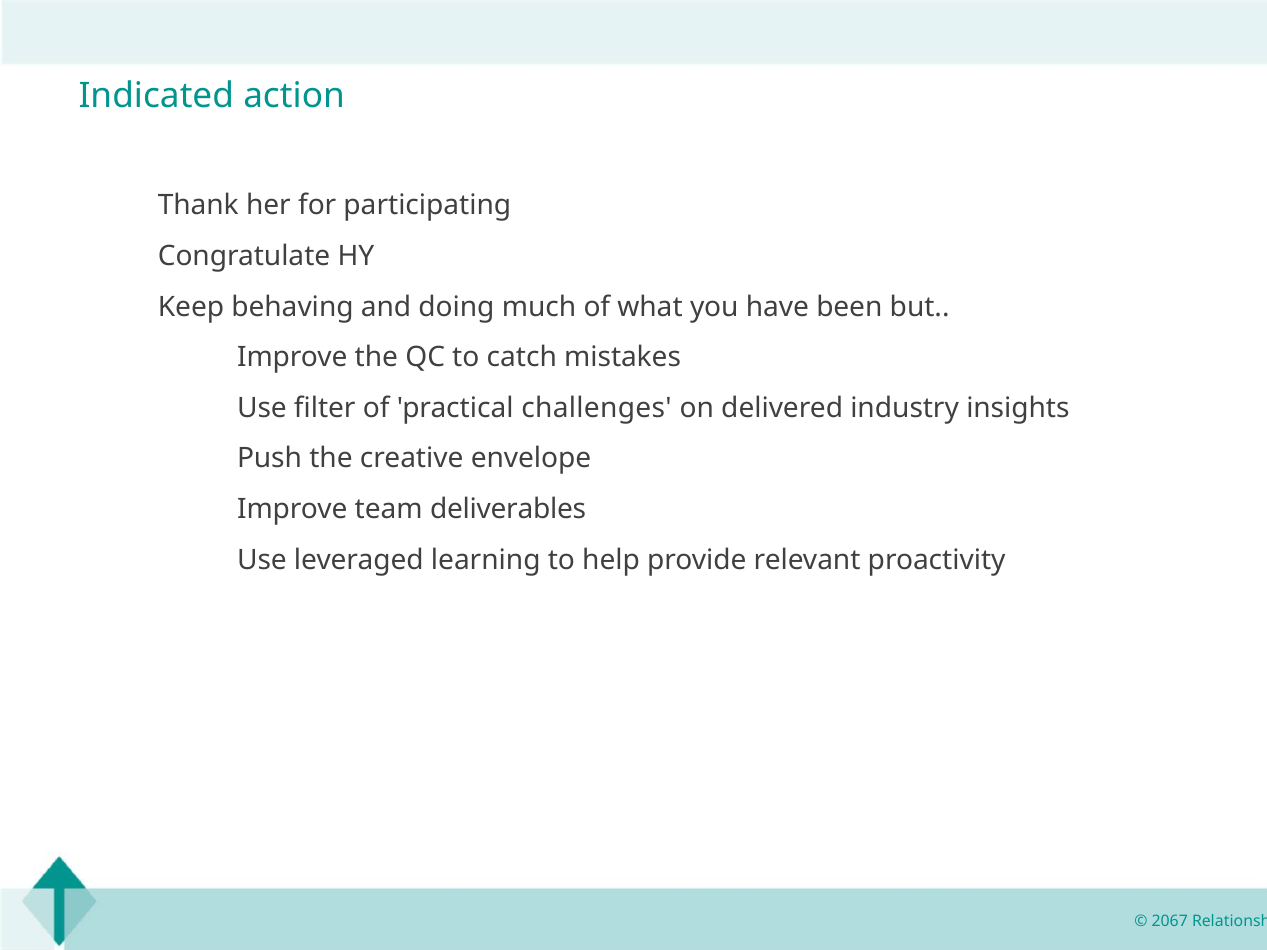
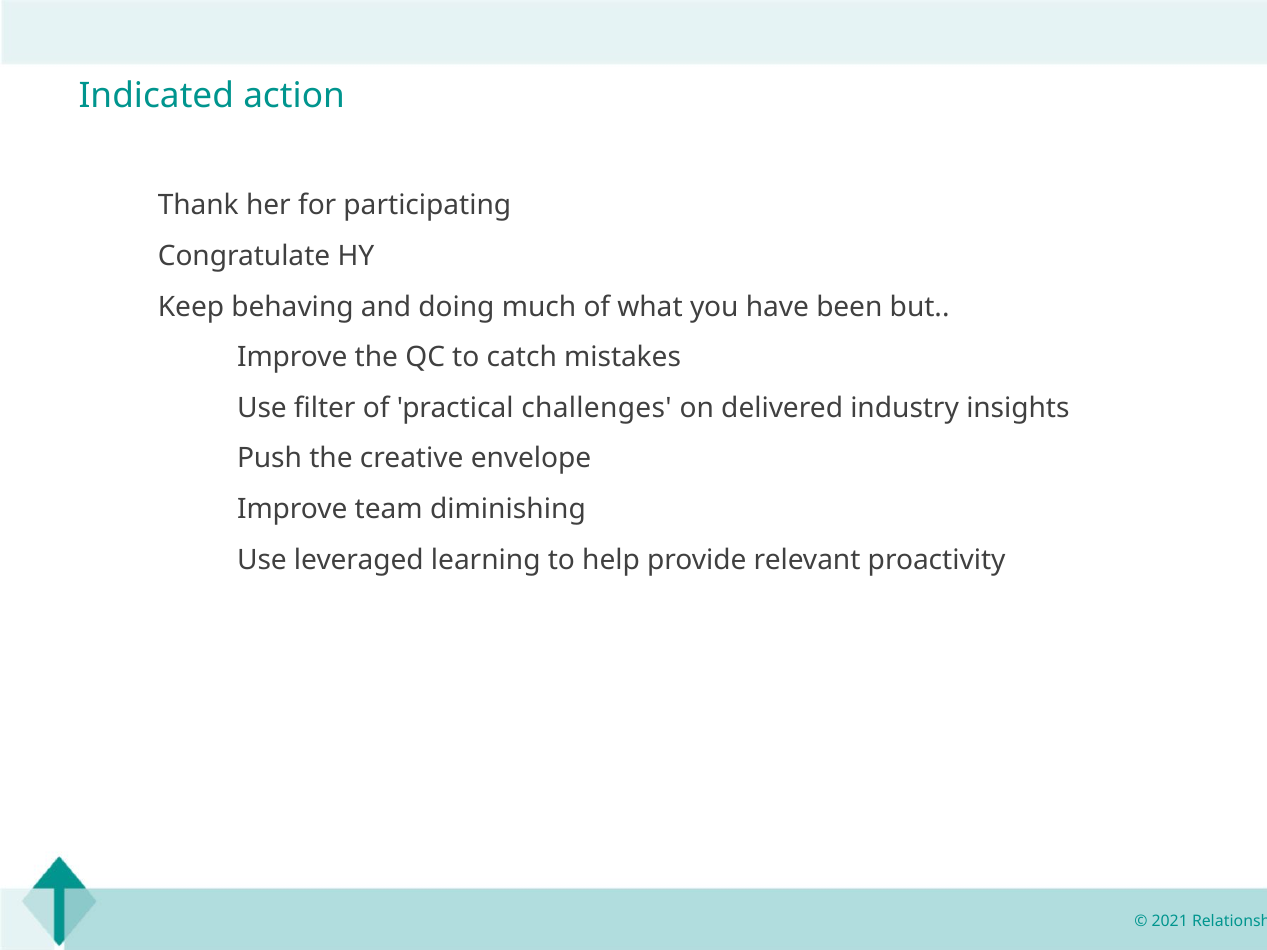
deliverables: deliverables -> diminishing
2067: 2067 -> 2021
